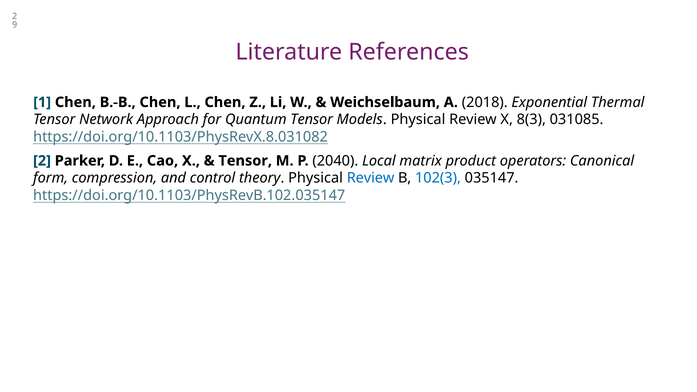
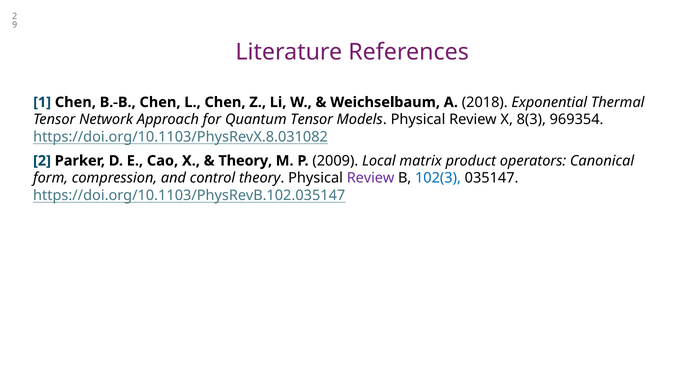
031085: 031085 -> 969354
Tensor at (245, 161): Tensor -> Theory
2040: 2040 -> 2009
Review at (371, 178) colour: blue -> purple
